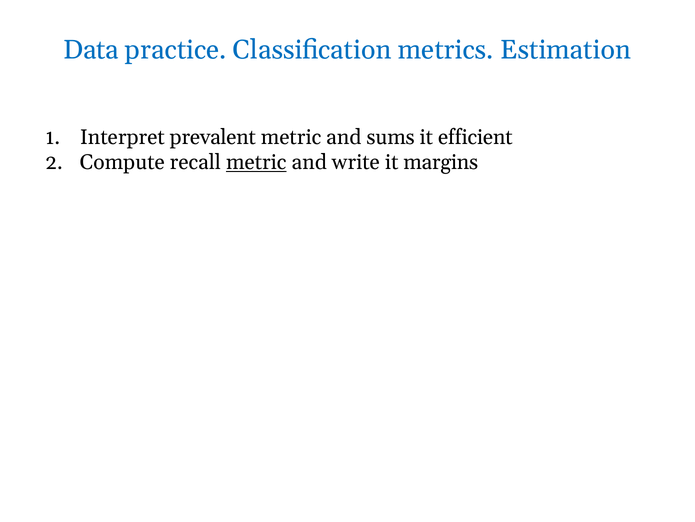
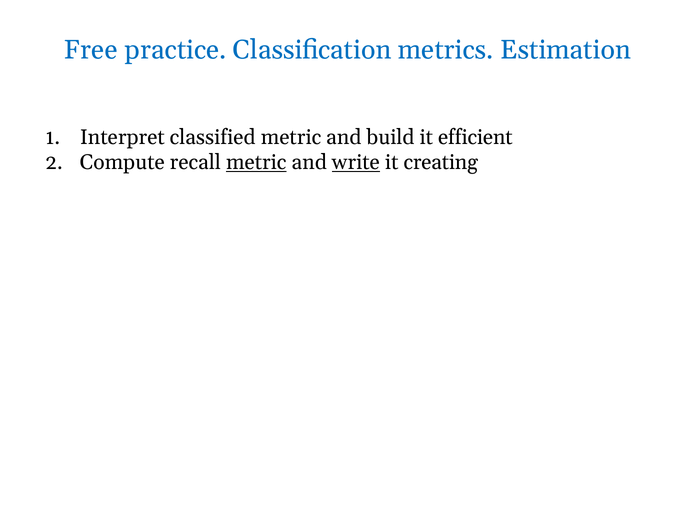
Data: Data -> Free
prevalent: prevalent -> classified
sums: sums -> build
write underline: none -> present
margins: margins -> creating
